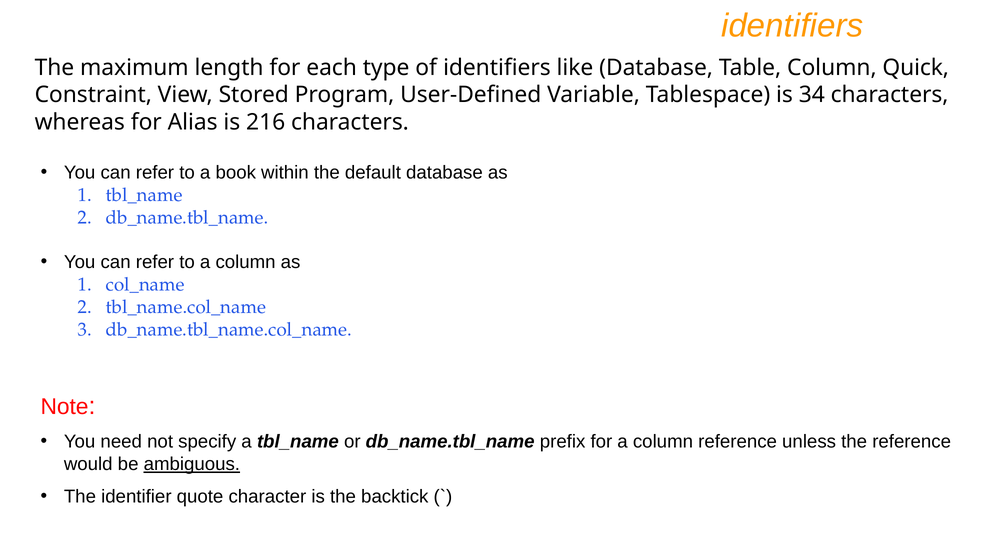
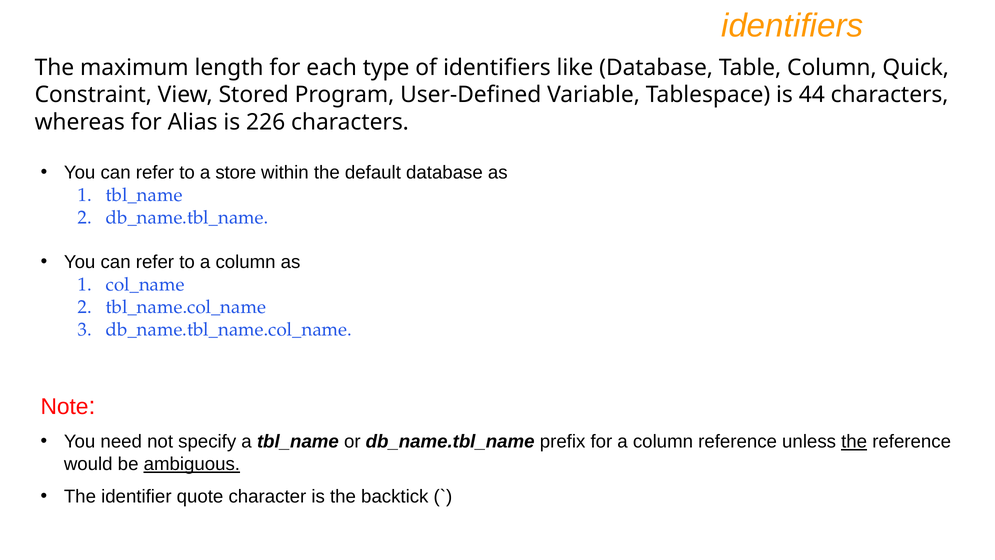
34: 34 -> 44
216: 216 -> 226
book: book -> store
the at (854, 442) underline: none -> present
